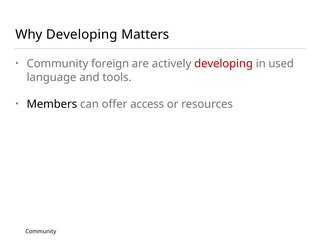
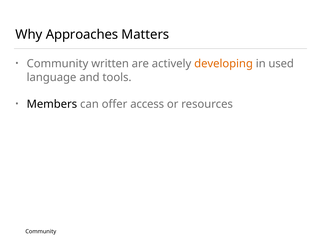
Why Developing: Developing -> Approaches
foreign: foreign -> written
developing at (224, 64) colour: red -> orange
